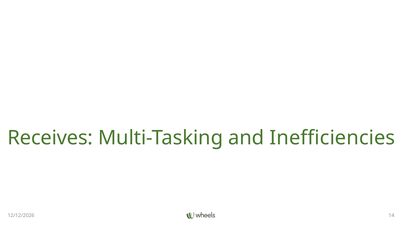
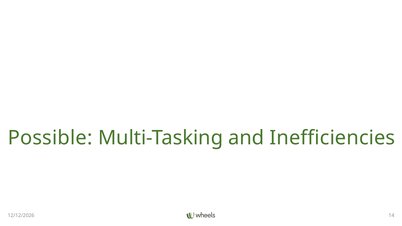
Receives: Receives -> Possible
